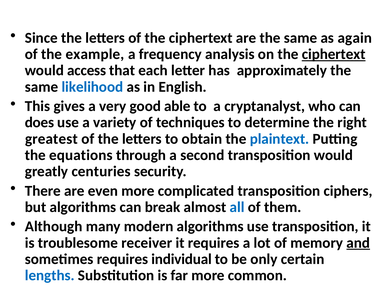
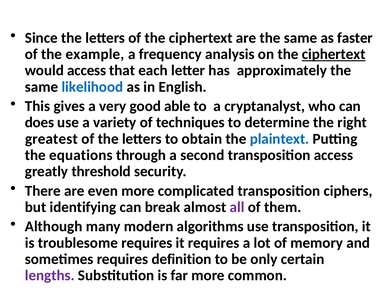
again: again -> faster
transposition would: would -> access
centuries: centuries -> threshold
but algorithms: algorithms -> identifying
all colour: blue -> purple
troublesome receiver: receiver -> requires
and underline: present -> none
individual: individual -> definition
lengths colour: blue -> purple
